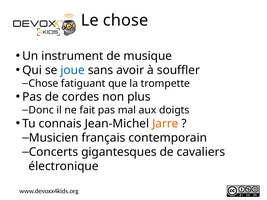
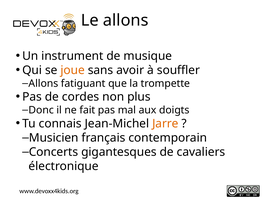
Le chose: chose -> allons
joue colour: blue -> orange
Chose at (43, 83): Chose -> Allons
